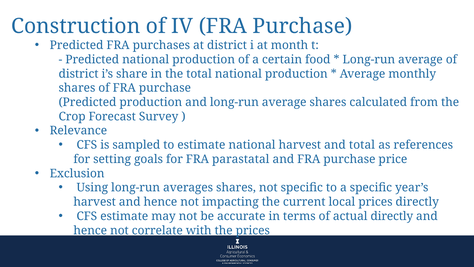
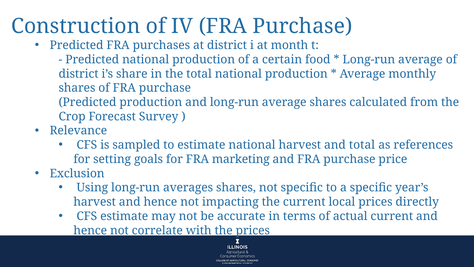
parastatal: parastatal -> marketing
actual directly: directly -> current
